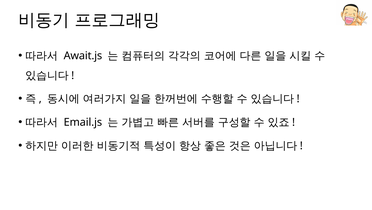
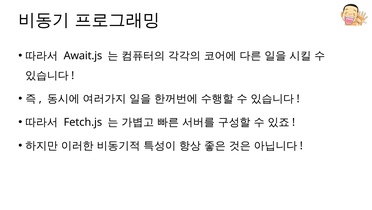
Email.js: Email.js -> Fetch.js
